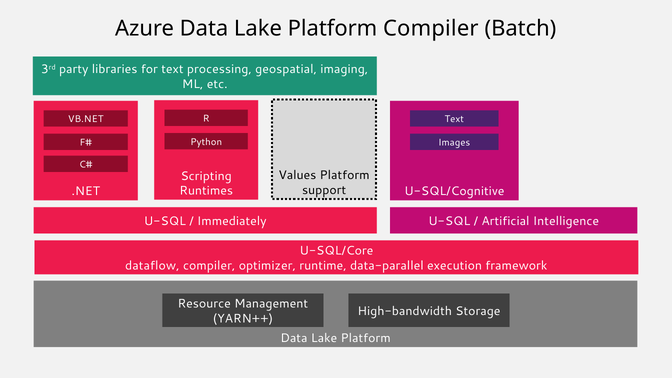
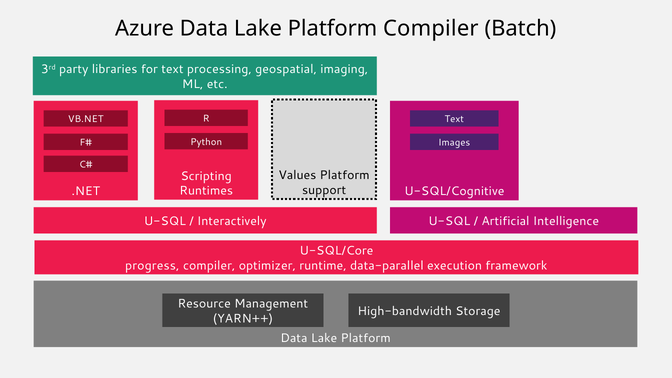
Immediately: Immediately -> Interactively
dataflow: dataflow -> progress
